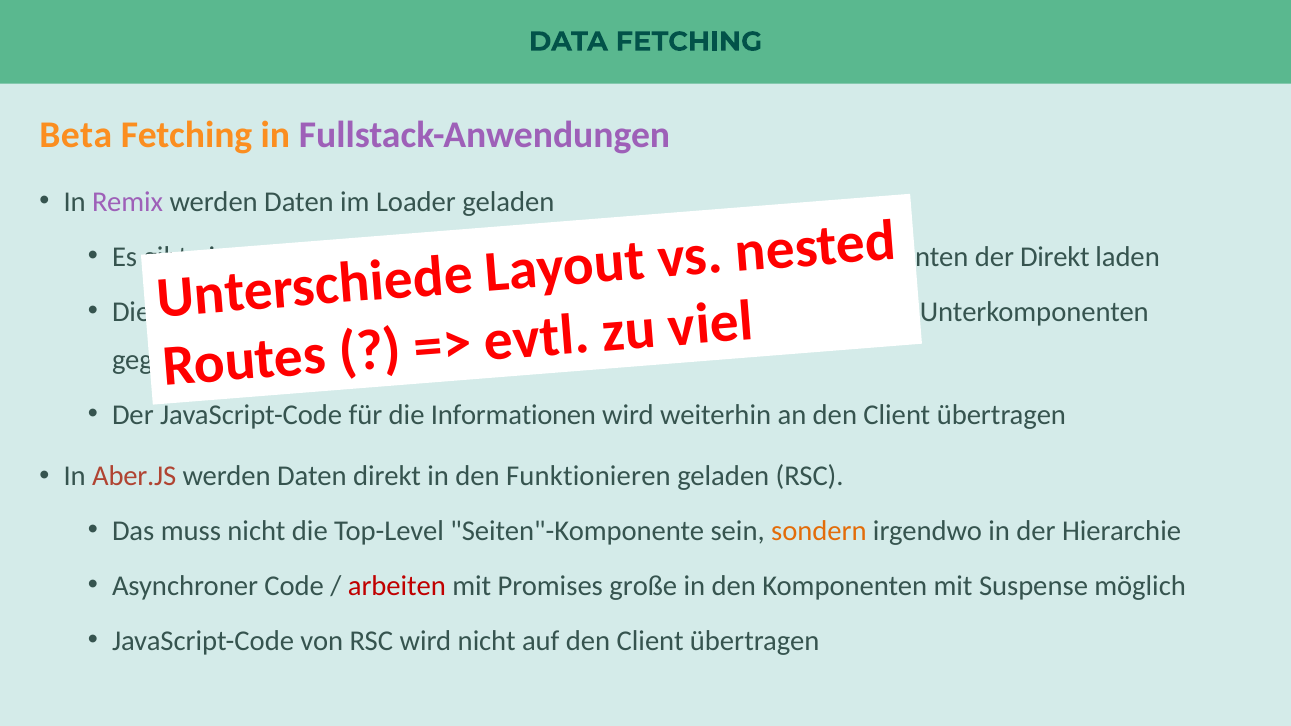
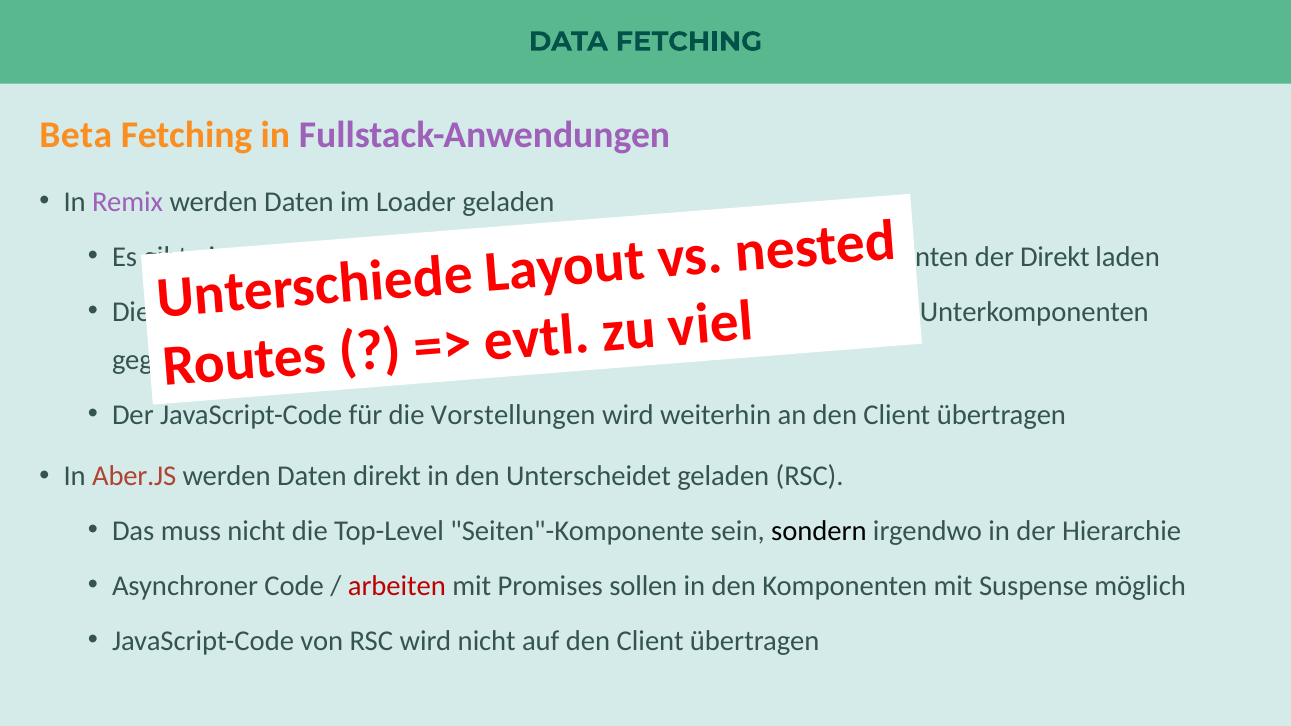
Informationen: Informationen -> Vorstellungen
Funktionieren: Funktionieren -> Unterscheidet
sondern colour: orange -> black
große: große -> sollen
